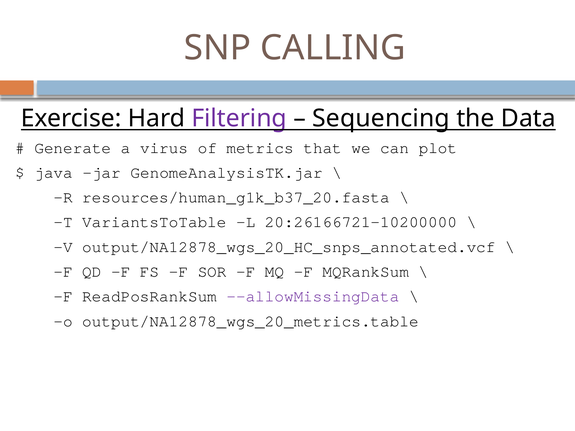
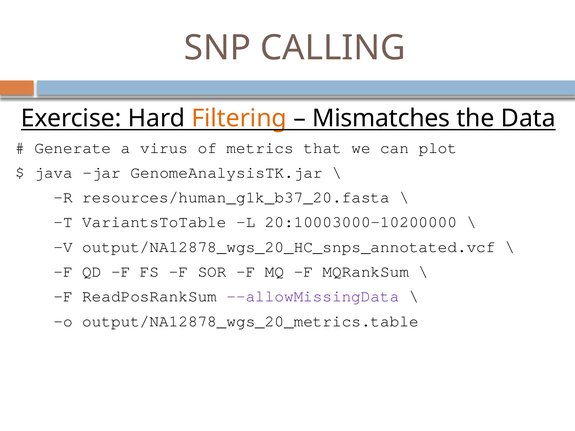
Filtering colour: purple -> orange
Sequencing: Sequencing -> Mismatches
20:26166721-10200000: 20:26166721-10200000 -> 20:10003000-10200000
